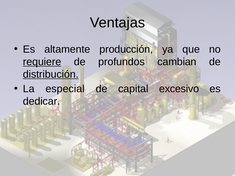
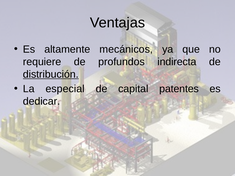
producción: producción -> mecánicos
requiere underline: present -> none
cambian: cambian -> indirecta
excesivo: excesivo -> patentes
